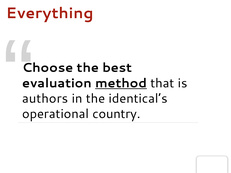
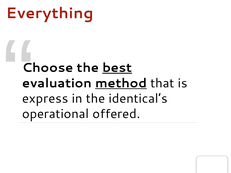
best underline: none -> present
authors: authors -> express
country: country -> offered
